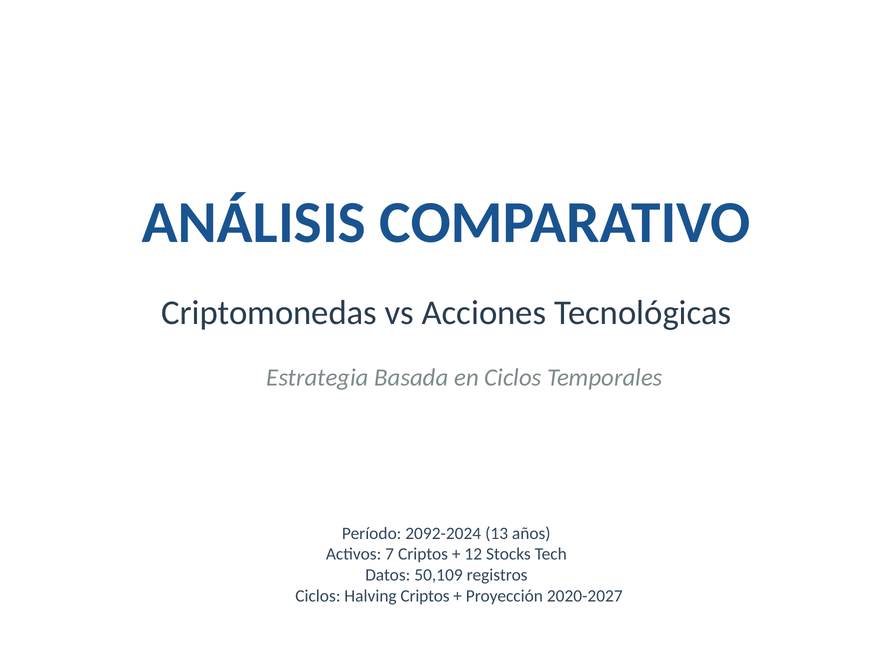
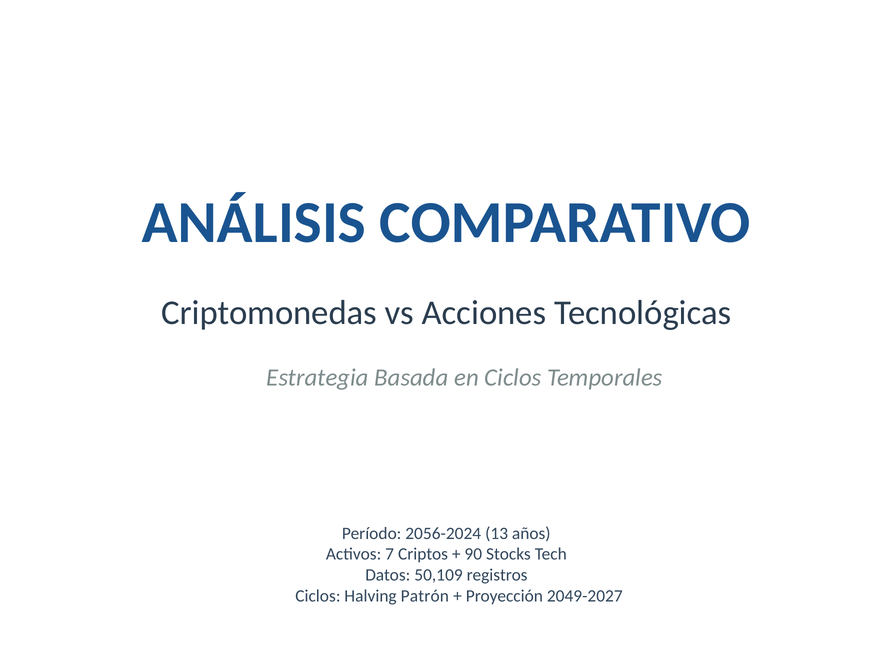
2092-2024: 2092-2024 -> 2056-2024
12: 12 -> 90
Halving Criptos: Criptos -> Patrón
2020-2027: 2020-2027 -> 2049-2027
